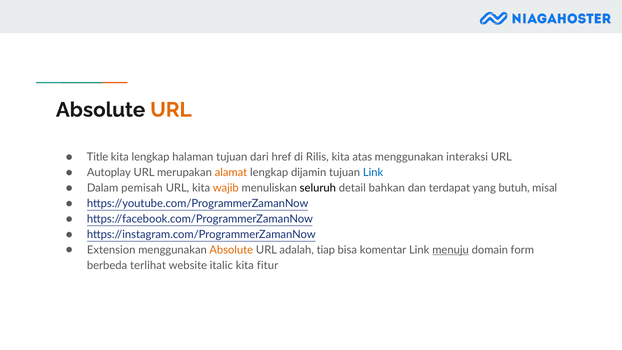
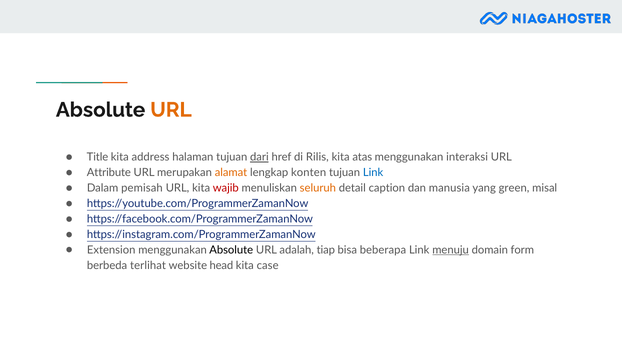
kita lengkap: lengkap -> address
dari underline: none -> present
Autoplay: Autoplay -> Attribute
dijamin: dijamin -> konten
wajib colour: orange -> red
seluruh colour: black -> orange
bahkan: bahkan -> caption
terdapat: terdapat -> manusia
butuh: butuh -> green
Absolute at (231, 250) colour: orange -> black
komentar: komentar -> beberapa
italic: italic -> head
fitur: fitur -> case
